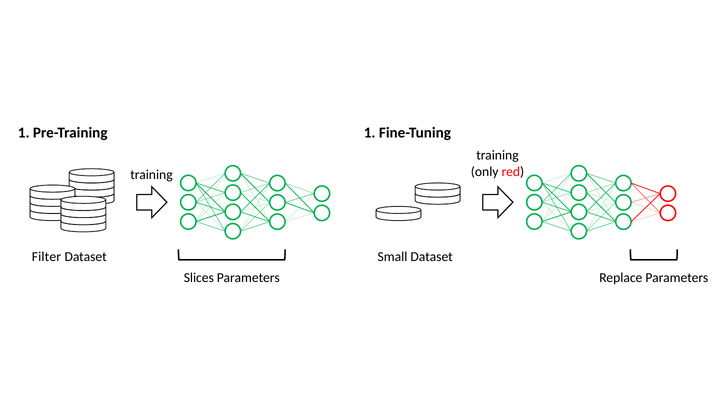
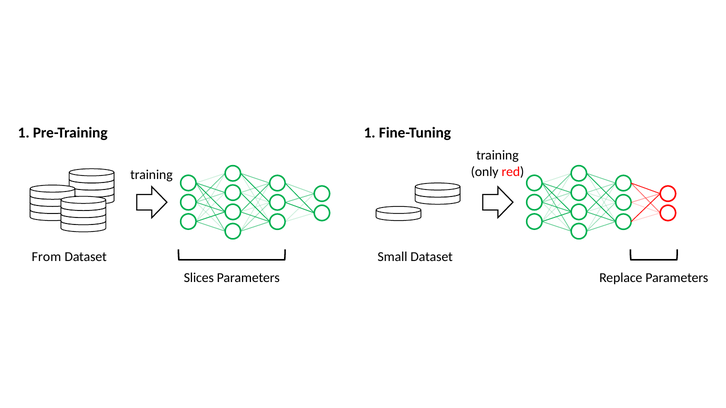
Filter: Filter -> From
